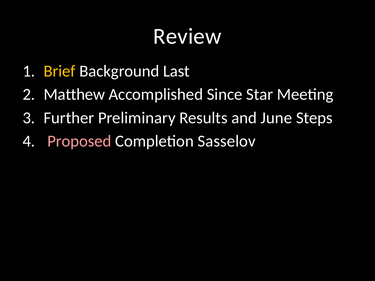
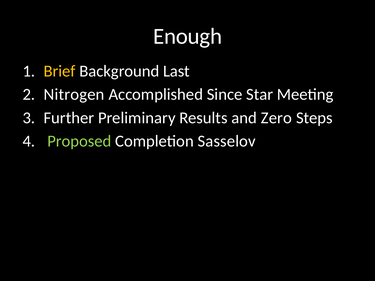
Review: Review -> Enough
Matthew: Matthew -> Nitrogen
June: June -> Zero
Proposed colour: pink -> light green
